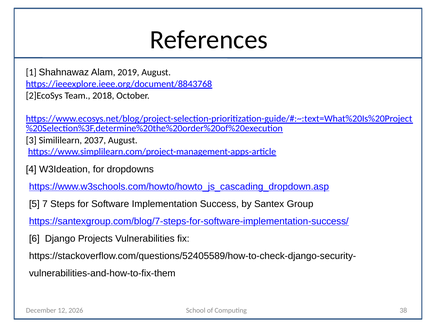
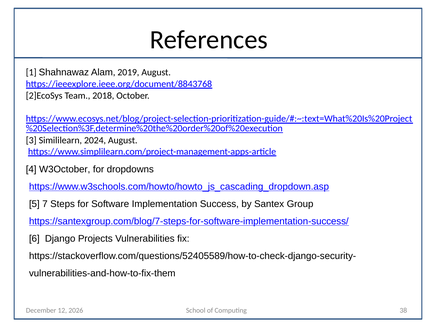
2037: 2037 -> 2024
W3Ideation: W3Ideation -> W3October
